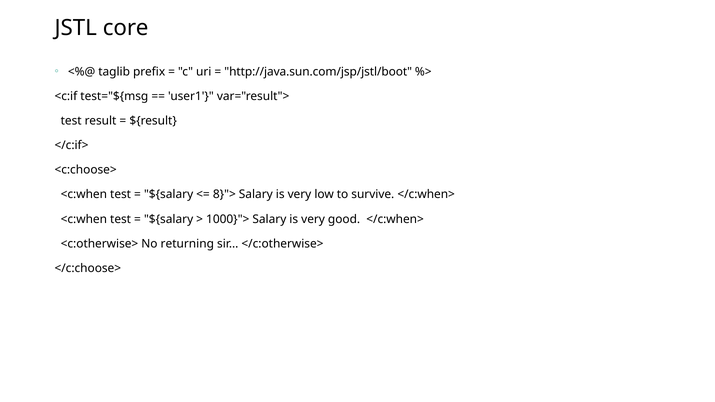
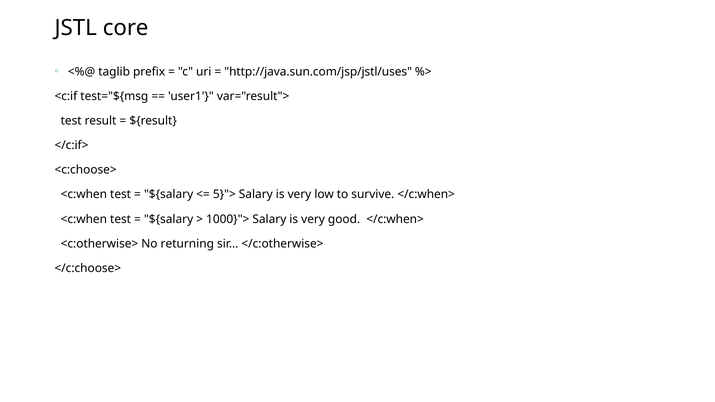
http://java.sun.com/jsp/jstl/boot: http://java.sun.com/jsp/jstl/boot -> http://java.sun.com/jsp/jstl/uses
8}">: 8}"> -> 5}">
